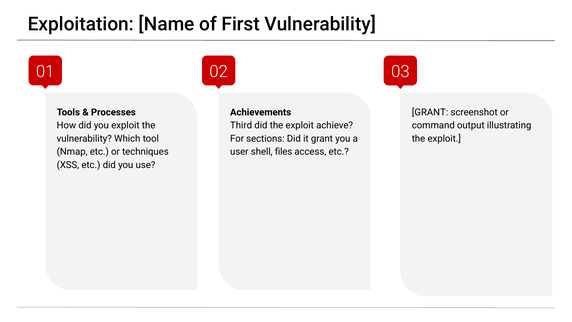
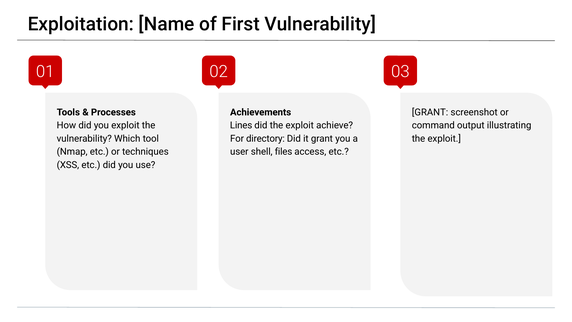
Third: Third -> Lines
sections: sections -> directory
